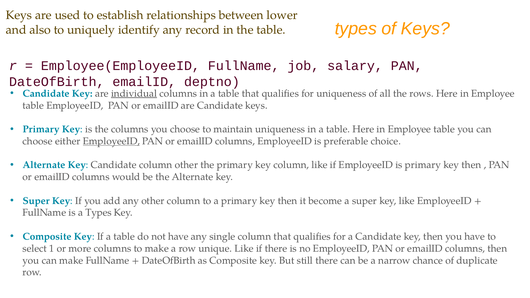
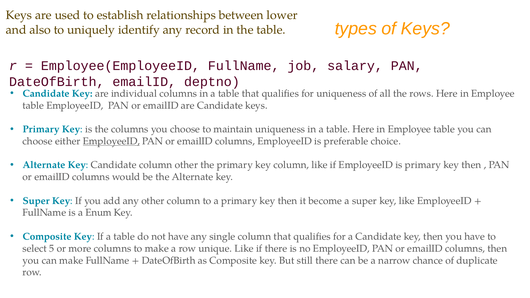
individual underline: present -> none
a Types: Types -> Enum
1: 1 -> 5
